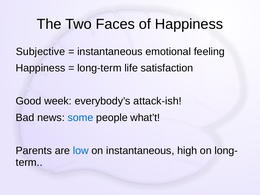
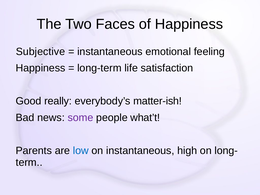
week: week -> really
attack-ish: attack-ish -> matter-ish
some colour: blue -> purple
